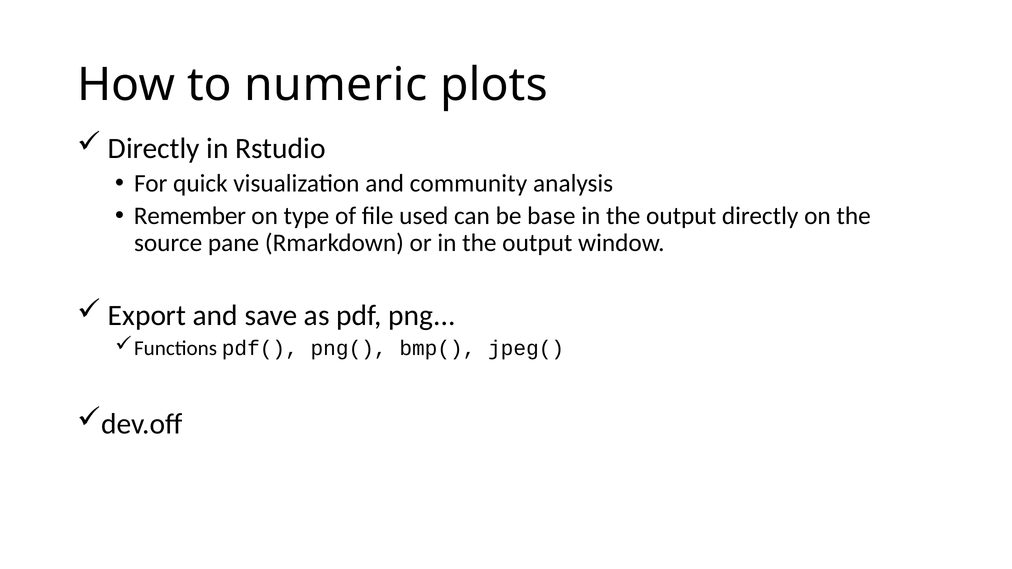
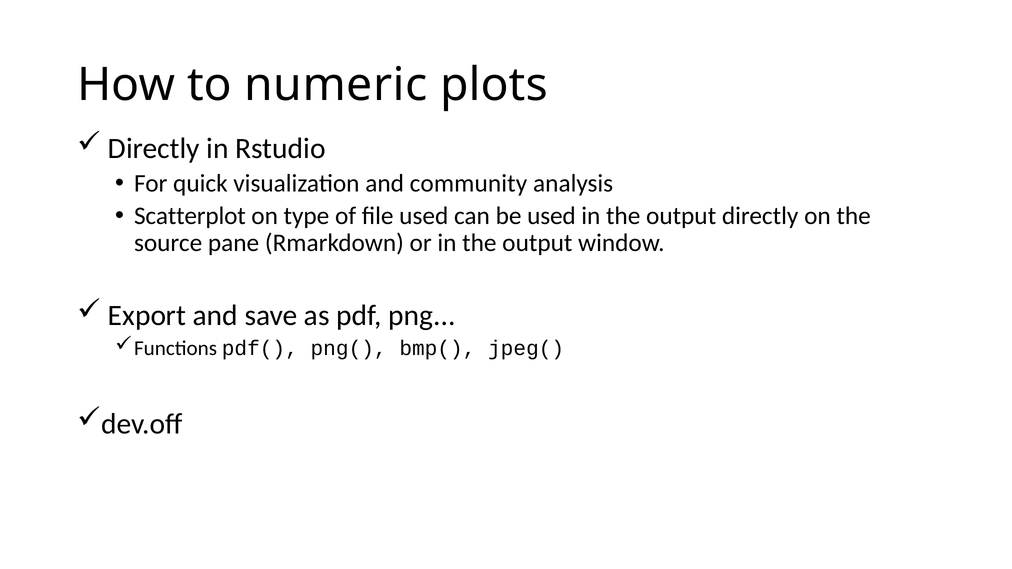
Remember: Remember -> Scatterplot
be base: base -> used
